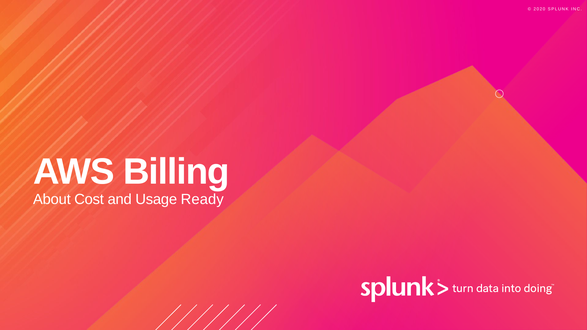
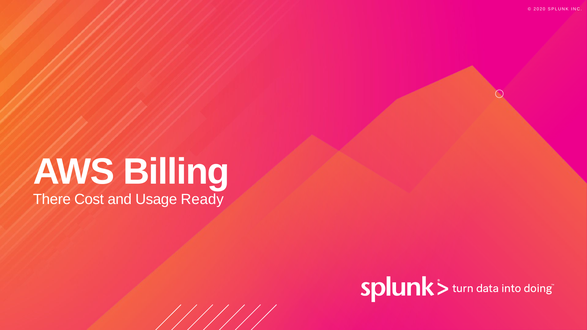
About: About -> There
